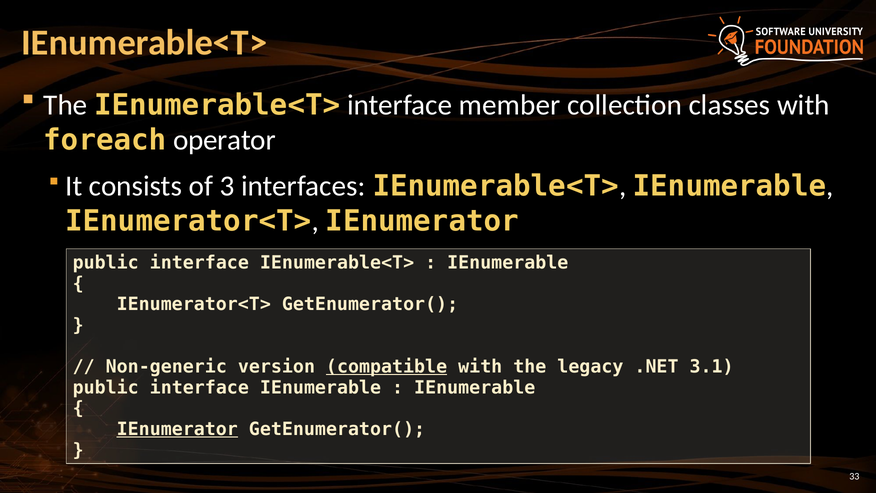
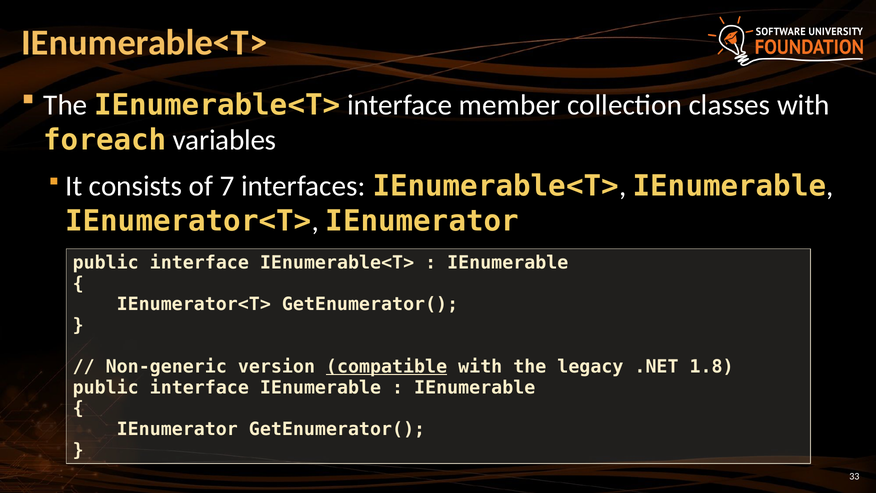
operator: operator -> variables
3: 3 -> 7
3.1: 3.1 -> 1.8
IEnumerator at (177, 429) underline: present -> none
